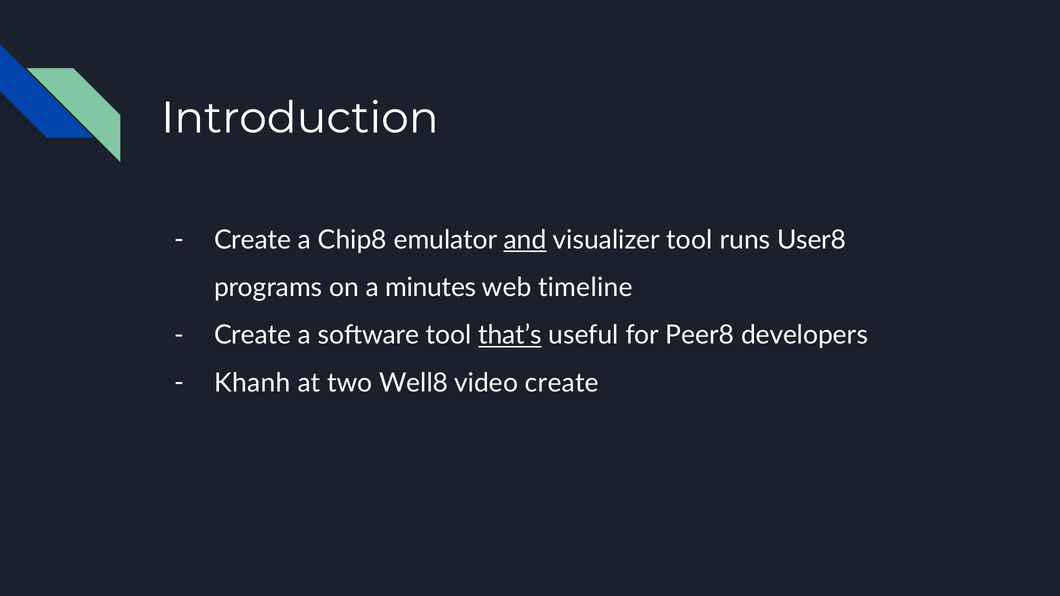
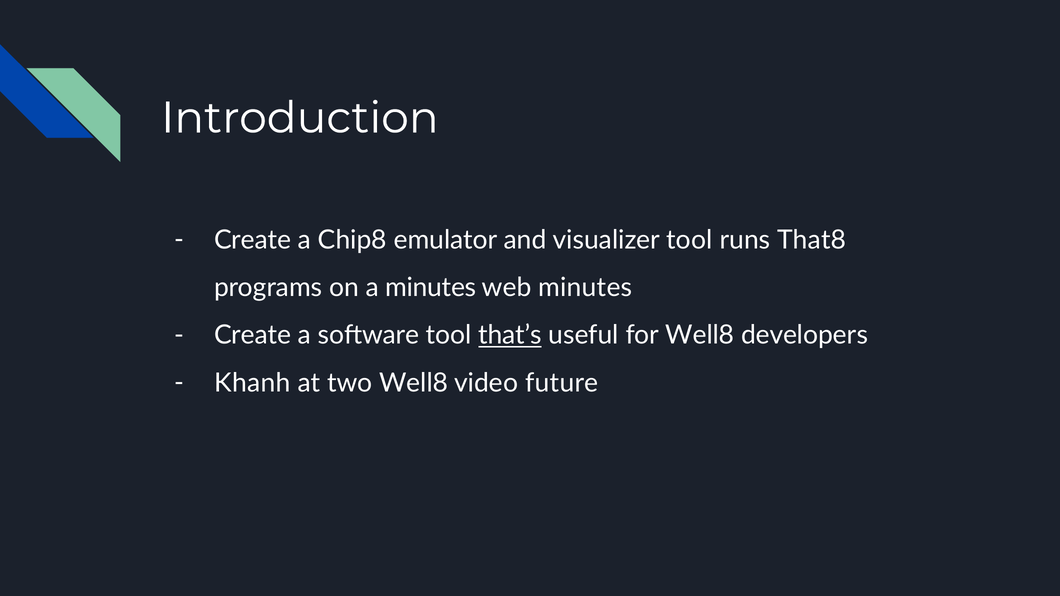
and underline: present -> none
User8: User8 -> That8
web timeline: timeline -> minutes
for Peer8: Peer8 -> Well8
video create: create -> future
